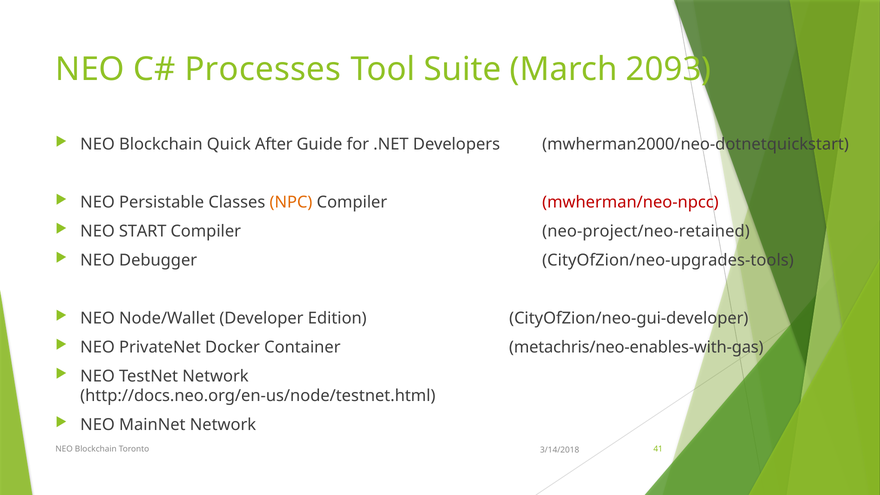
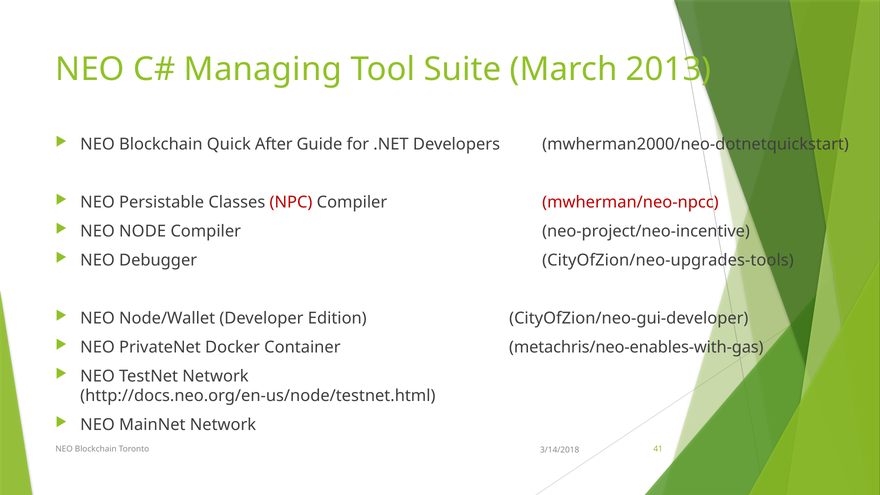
Processes: Processes -> Managing
2093: 2093 -> 2013
NPC colour: orange -> red
START: START -> NODE
neo-project/neo-retained: neo-project/neo-retained -> neo-project/neo-incentive
